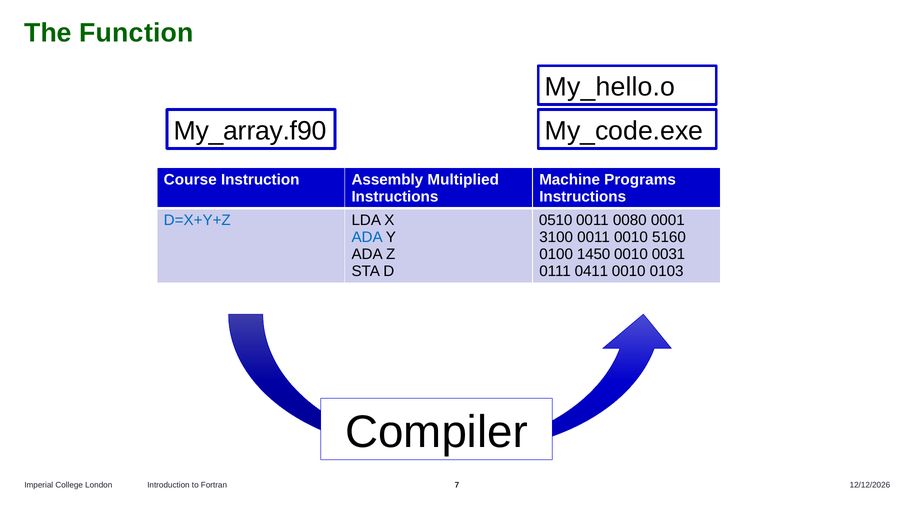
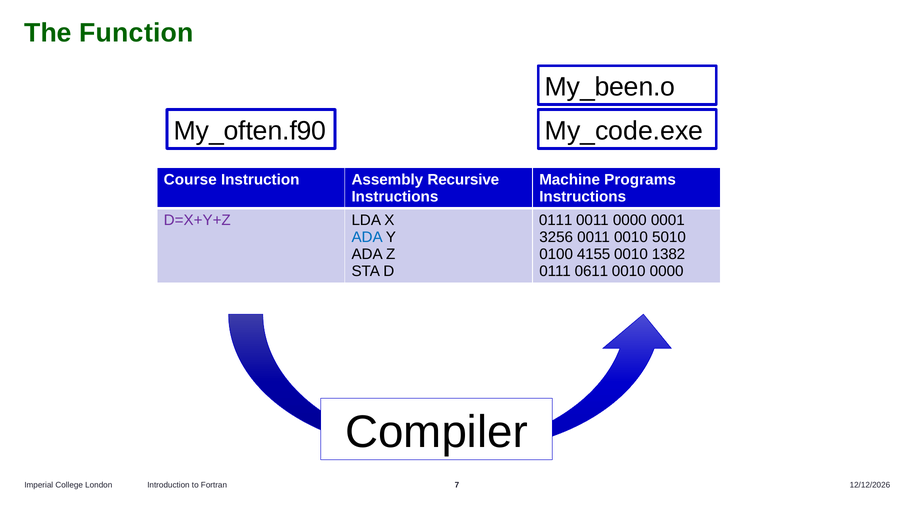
My_hello.o: My_hello.o -> My_been.o
My_array.f90: My_array.f90 -> My_often.f90
Multiplied: Multiplied -> Recursive
D=X+Y+Z colour: blue -> purple
0510 at (556, 220): 0510 -> 0111
0011 0080: 0080 -> 0000
3100: 3100 -> 3256
5160: 5160 -> 5010
1450: 1450 -> 4155
0031: 0031 -> 1382
0411: 0411 -> 0611
0010 0103: 0103 -> 0000
